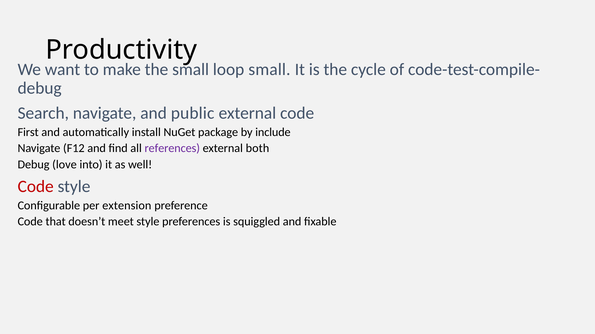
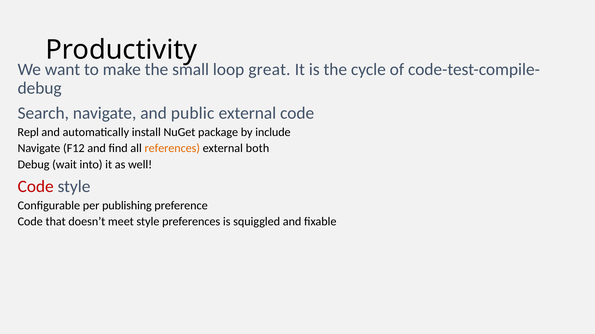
loop small: small -> great
First: First -> Repl
references colour: purple -> orange
love: love -> wait
extension: extension -> publishing
